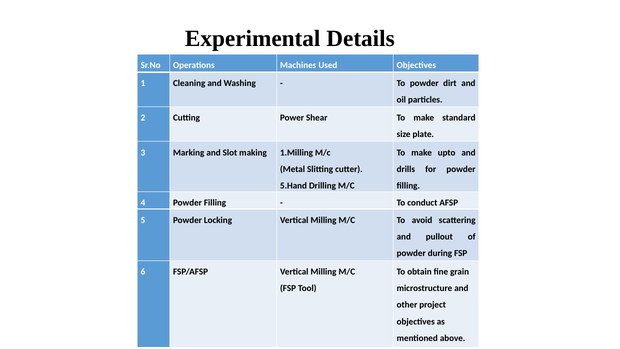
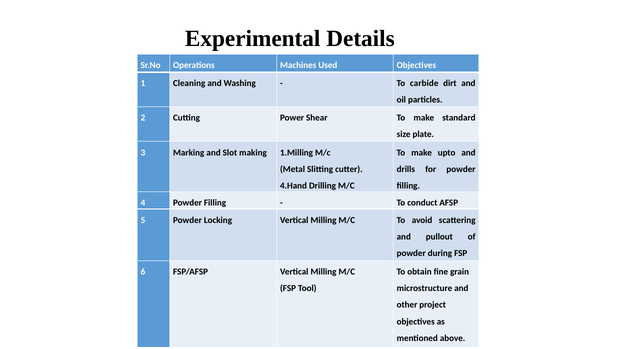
To powder: powder -> carbide
5.Hand: 5.Hand -> 4.Hand
